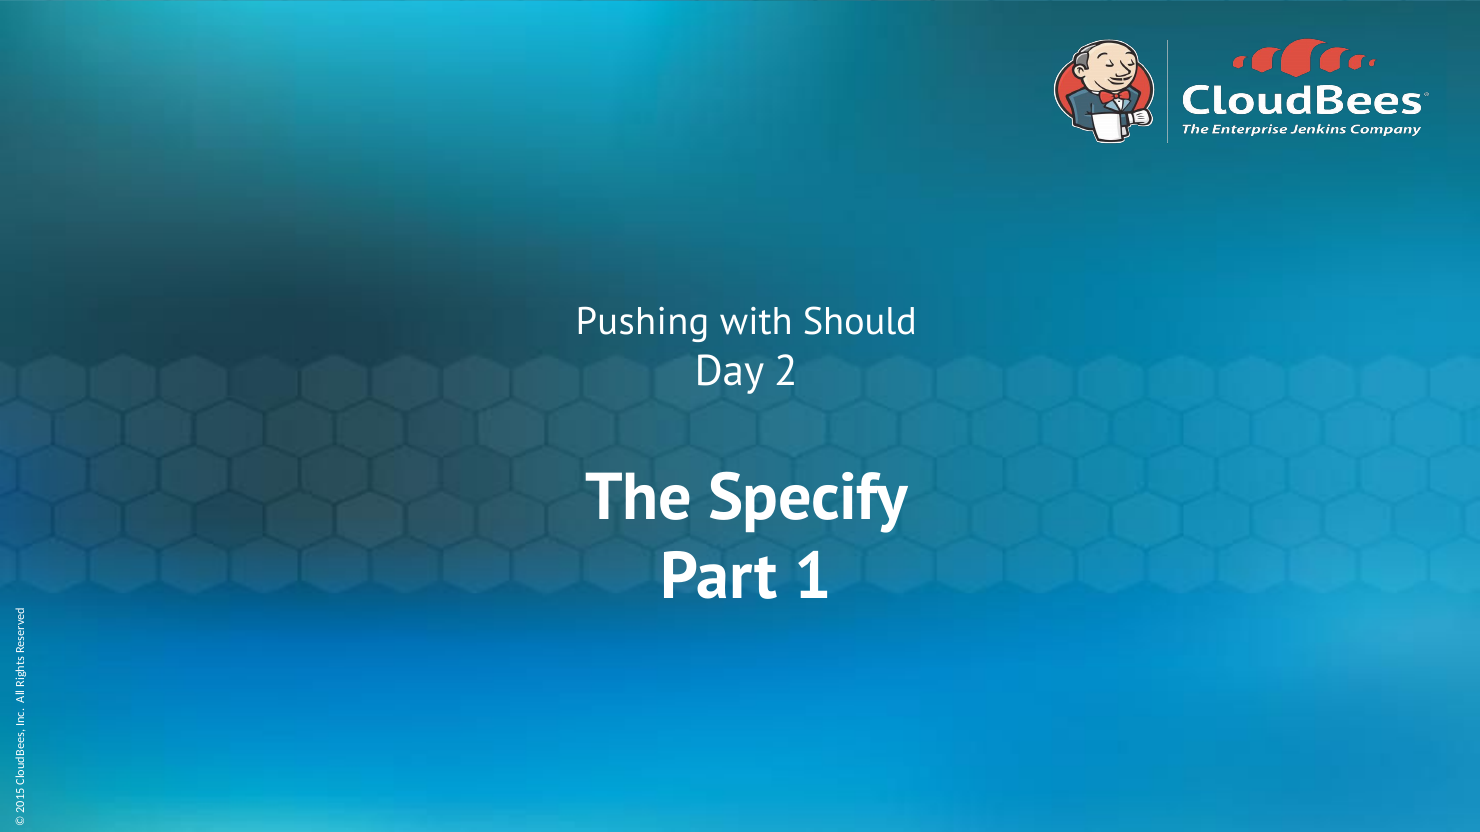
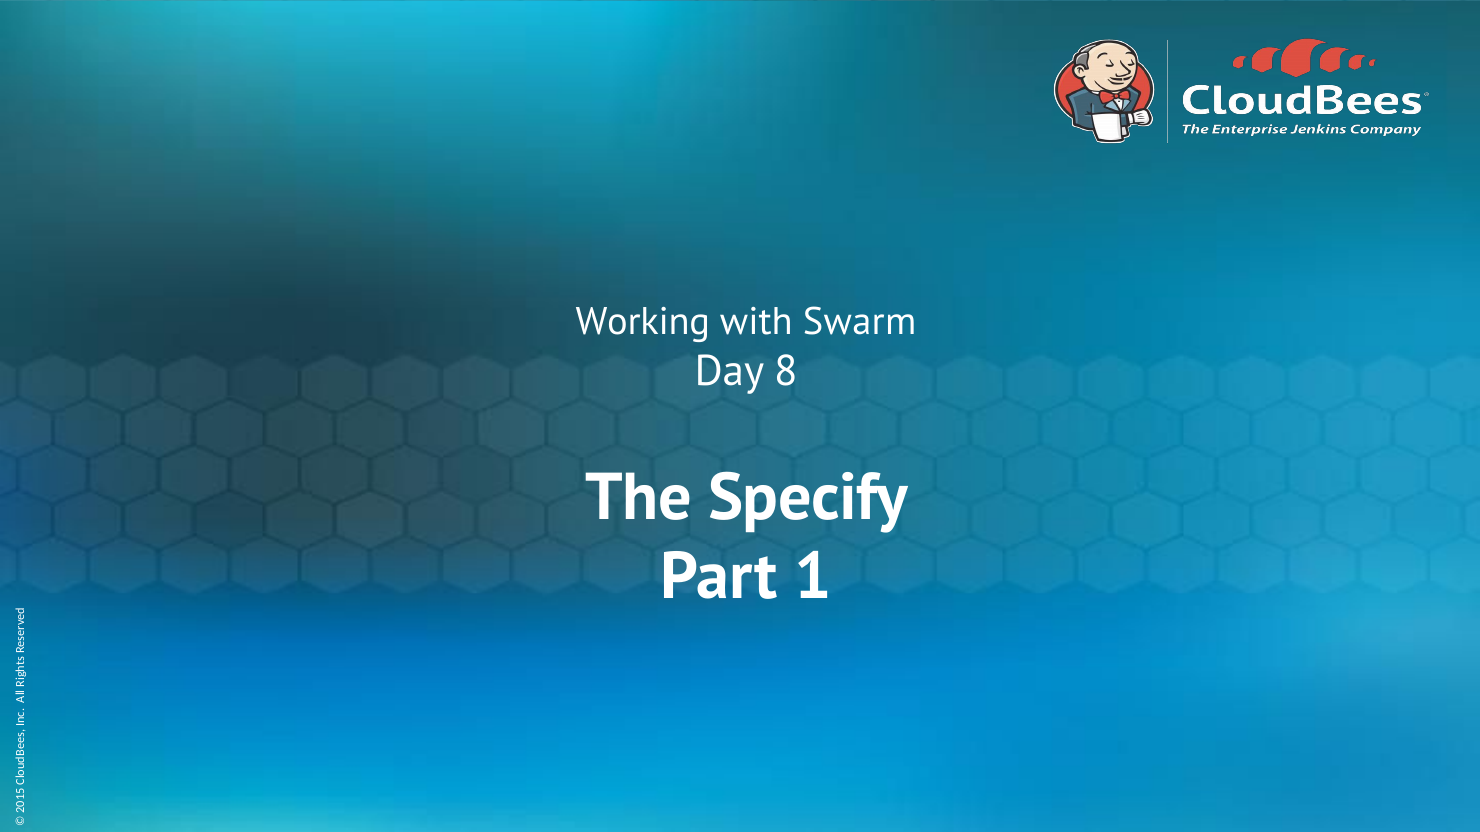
Pushing: Pushing -> Working
Should: Should -> Swarm
Day 2: 2 -> 8
